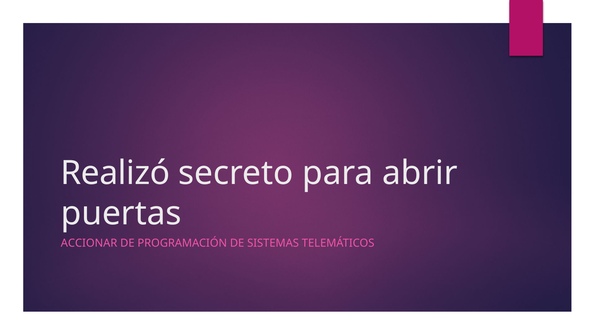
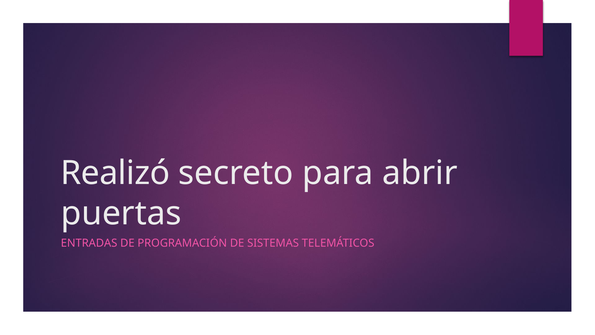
ACCIONAR: ACCIONAR -> ENTRADAS
